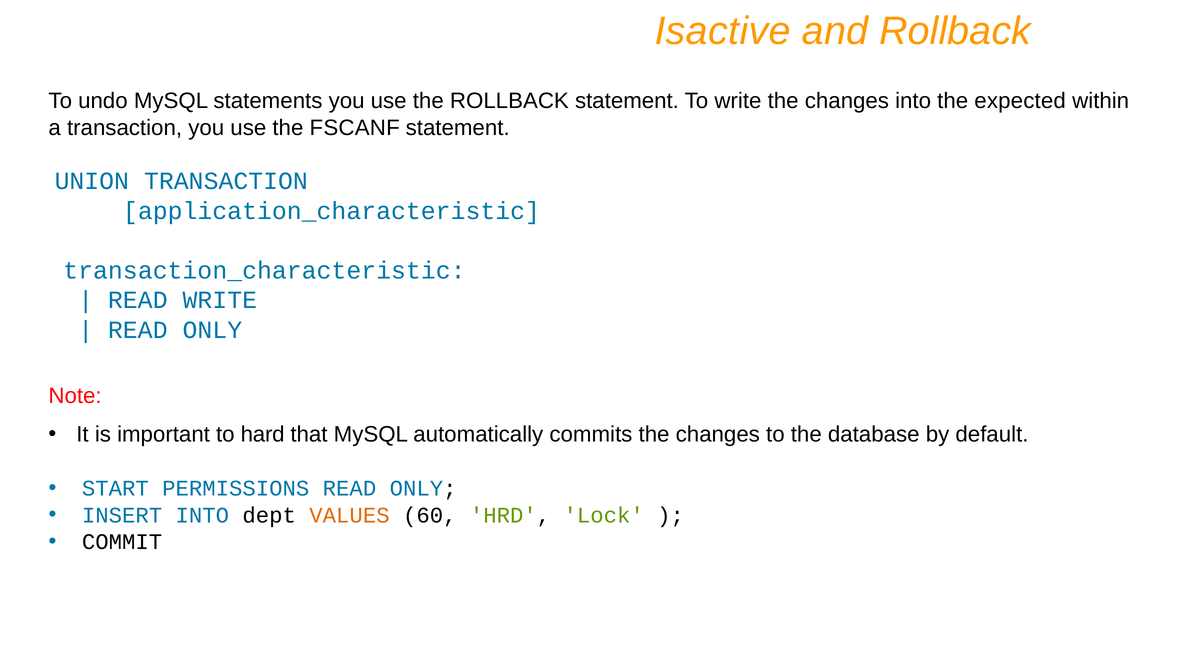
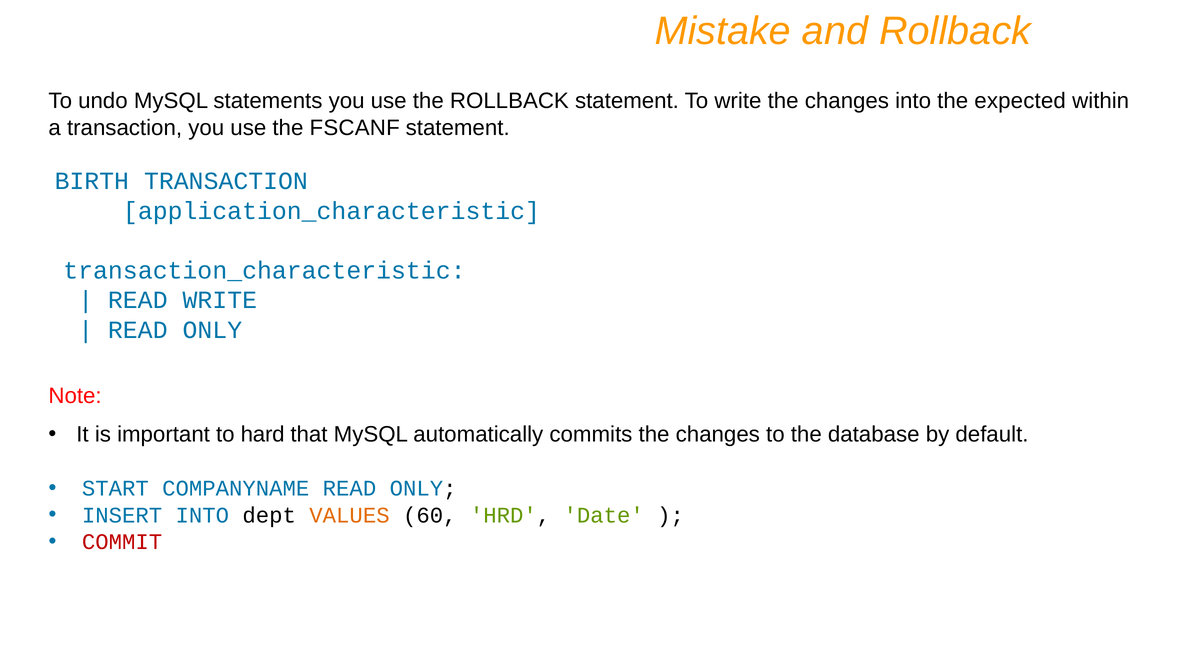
Isactive: Isactive -> Mistake
UNION: UNION -> BIRTH
PERMISSIONS: PERMISSIONS -> COMPANYNAME
Lock: Lock -> Date
COMMIT colour: black -> red
